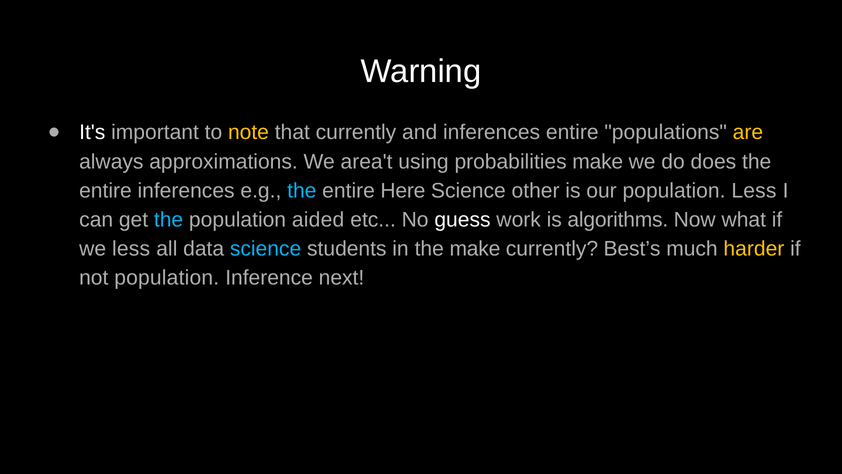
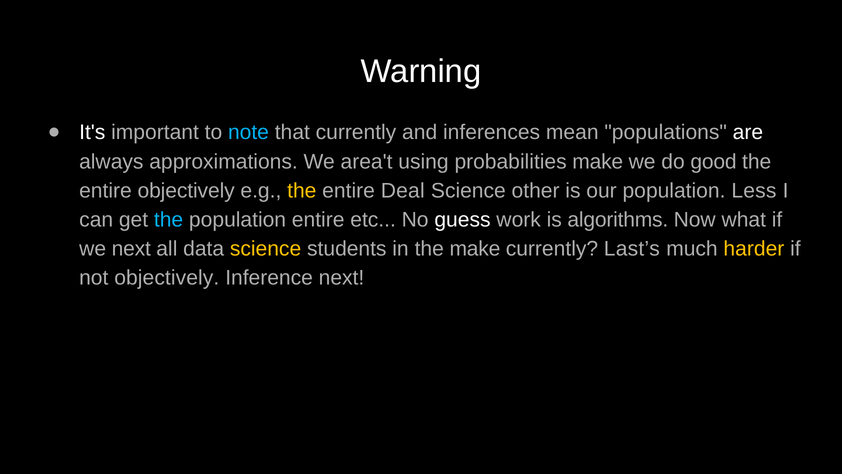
note colour: yellow -> light blue
inferences entire: entire -> mean
are colour: yellow -> white
does: does -> good
entire inferences: inferences -> objectively
the at (302, 190) colour: light blue -> yellow
Here: Here -> Deal
population aided: aided -> entire
we less: less -> next
science at (266, 249) colour: light blue -> yellow
Best’s: Best’s -> Last’s
not population: population -> objectively
